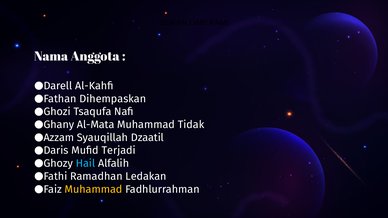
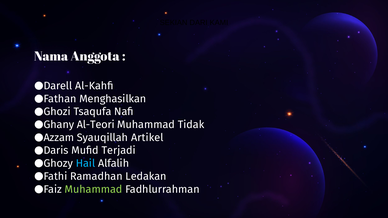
Dihempaskan: Dihempaskan -> Menghasilkan
Al-Mata: Al-Mata -> Al-Teori
Dzaatil: Dzaatil -> Artikel
Muhammad at (94, 189) colour: yellow -> light green
